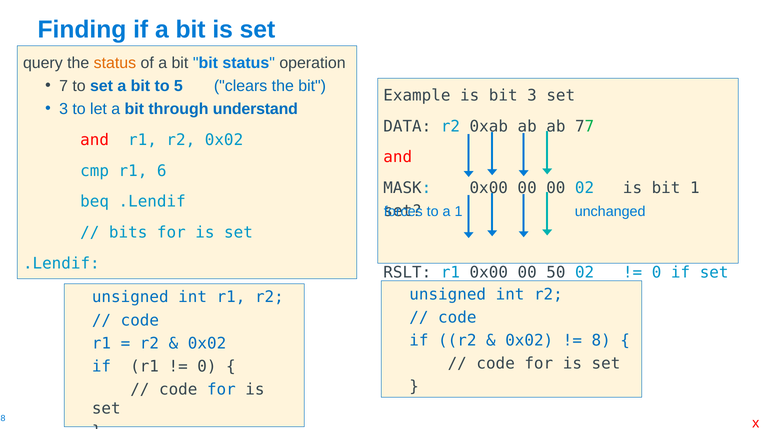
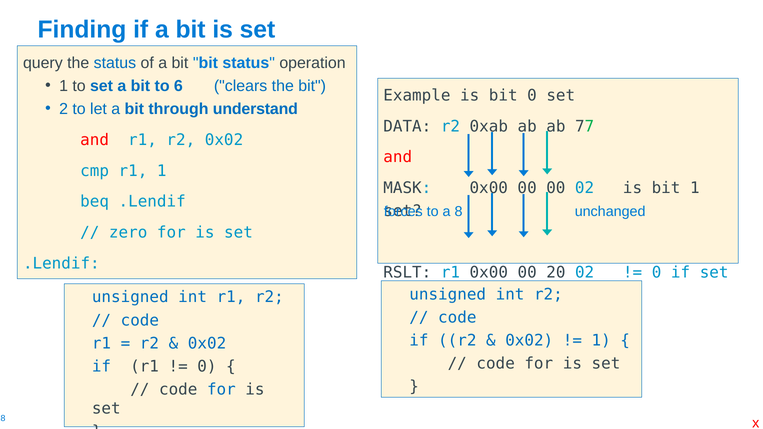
status at (115, 63) colour: orange -> blue
7 at (64, 86): 7 -> 1
5: 5 -> 6
bit 3: 3 -> 0
3 at (64, 109): 3 -> 2
r1 6: 6 -> 1
a 1: 1 -> 8
bits: bits -> zero
50: 50 -> 20
8 at (601, 341): 8 -> 1
